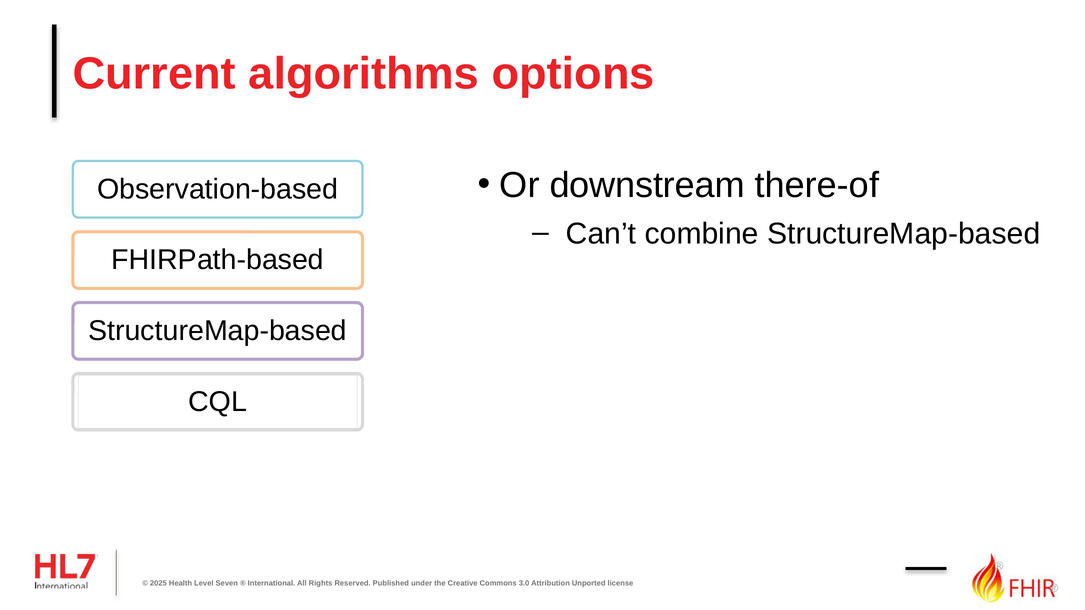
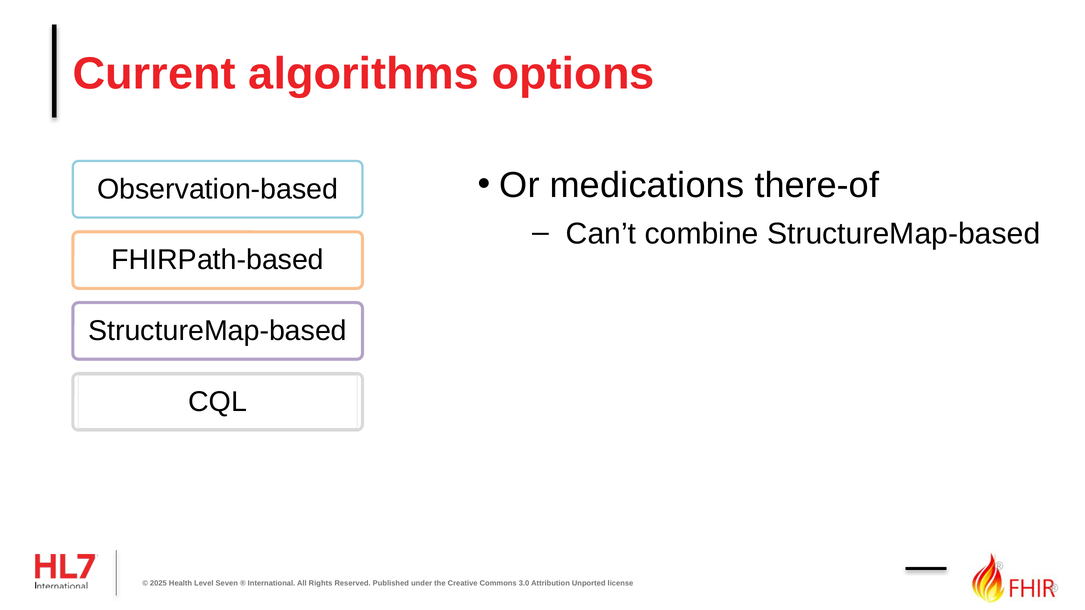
downstream: downstream -> medications
